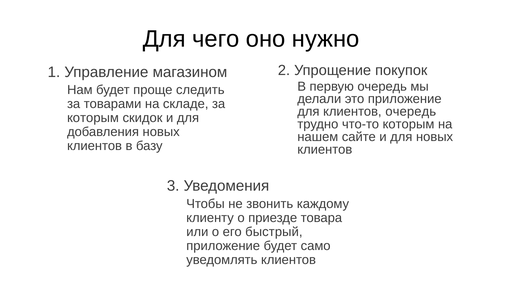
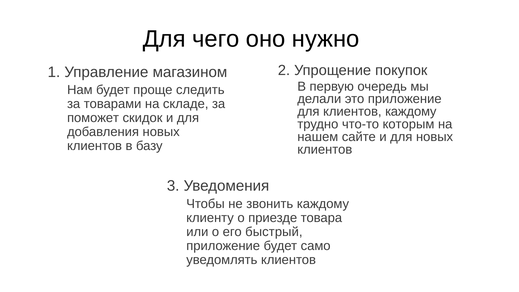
клиентов очередь: очередь -> каждому
которым at (93, 118): которым -> поможет
